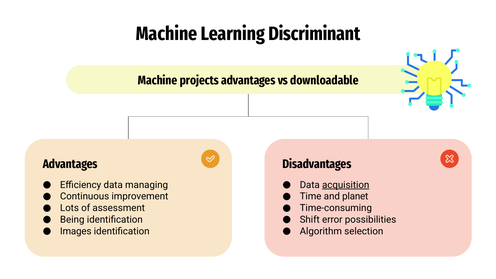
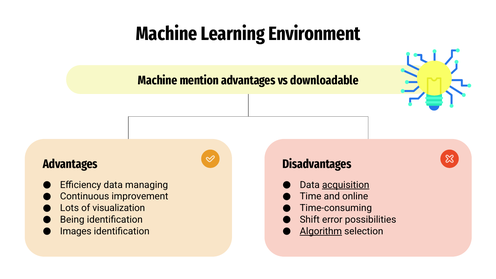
Discriminant: Discriminant -> Environment
projects: projects -> mention
planet: planet -> online
assessment: assessment -> visualization
Algorithm underline: none -> present
